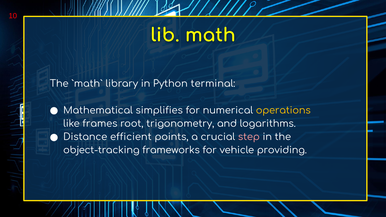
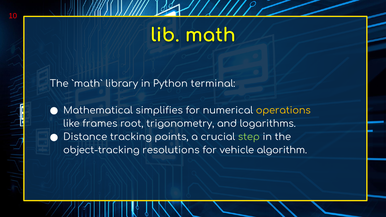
efficient: efficient -> tracking
step colour: pink -> light green
frameworks: frameworks -> resolutions
providing: providing -> algorithm
